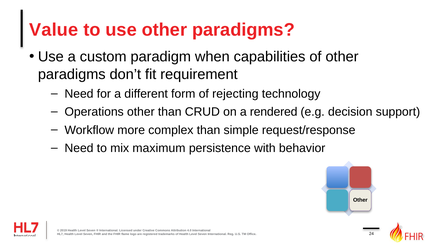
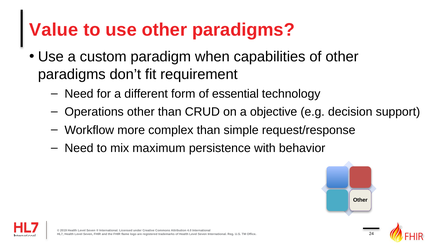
rejecting: rejecting -> essential
rendered: rendered -> objective
